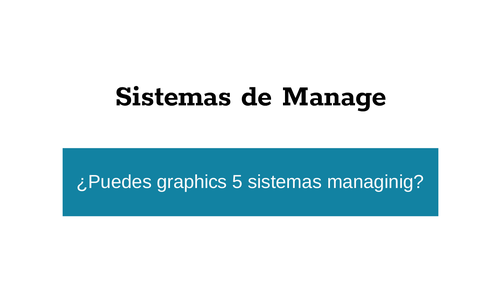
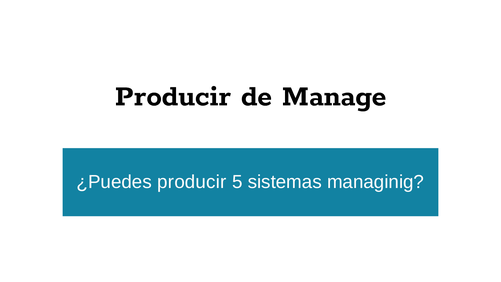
Sistemas at (173, 95): Sistemas -> Producir
¿Puedes graphics: graphics -> producir
